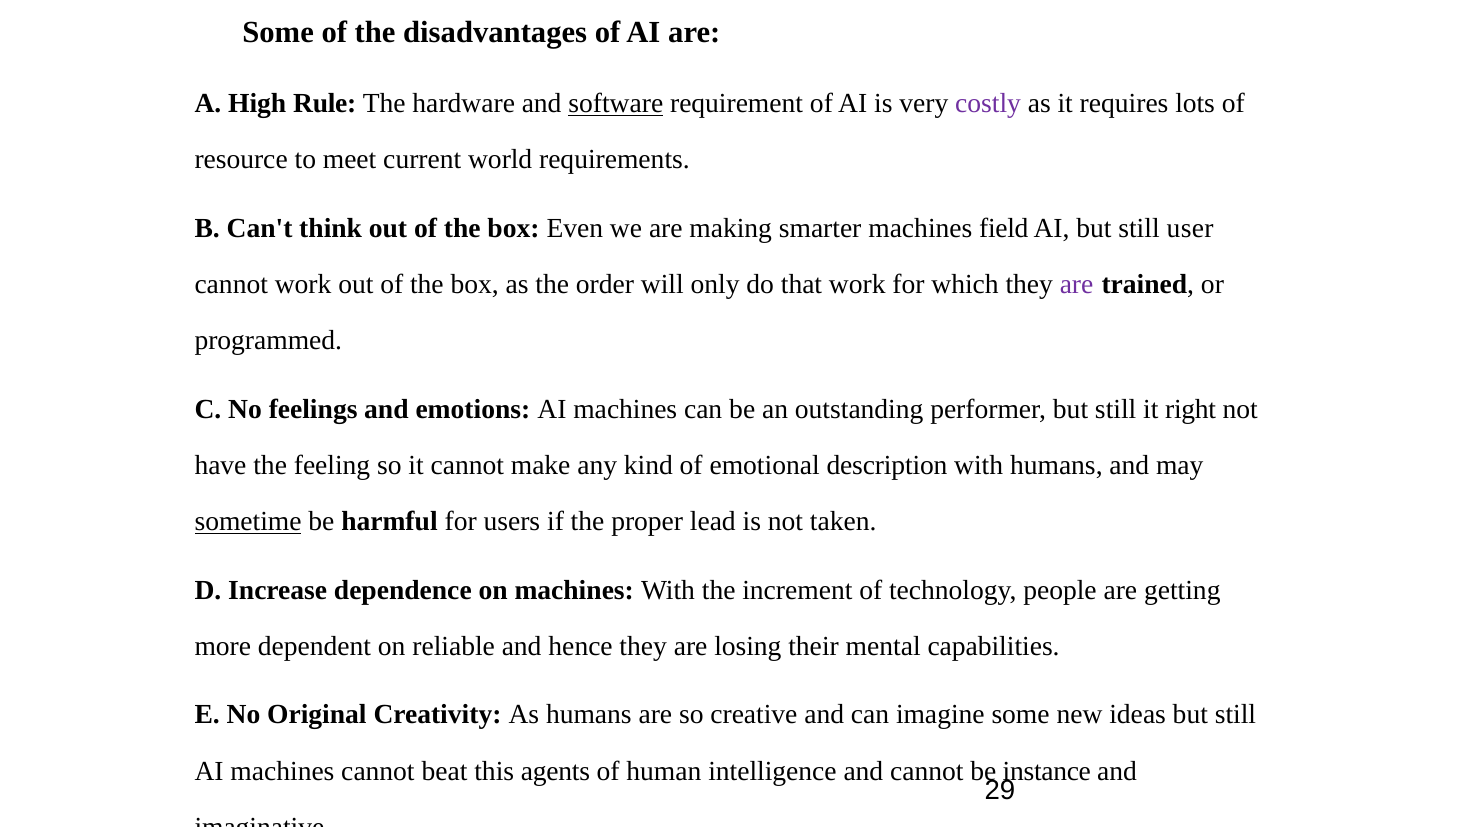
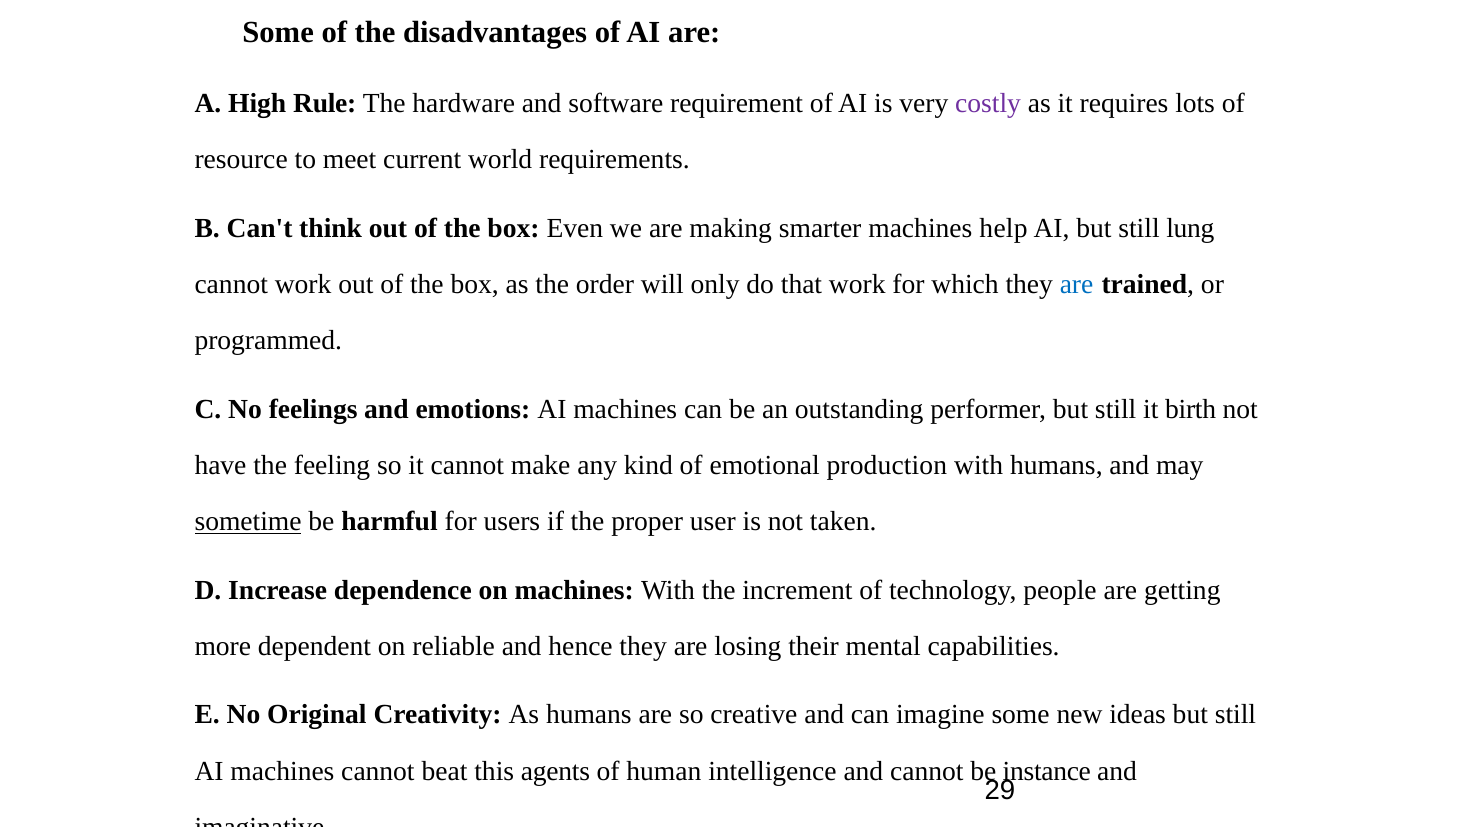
software underline: present -> none
field: field -> help
user: user -> lung
are at (1077, 284) colour: purple -> blue
right: right -> birth
description: description -> production
lead: lead -> user
